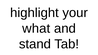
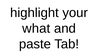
stand: stand -> paste
